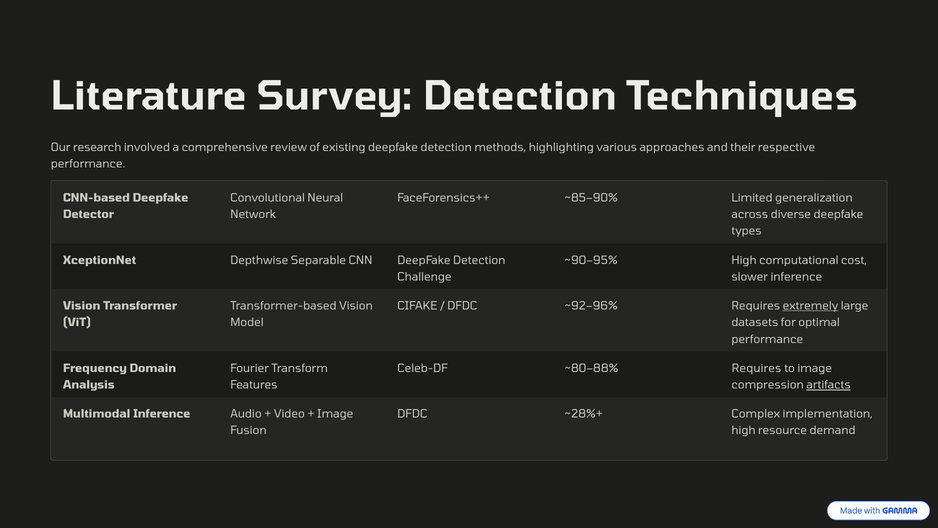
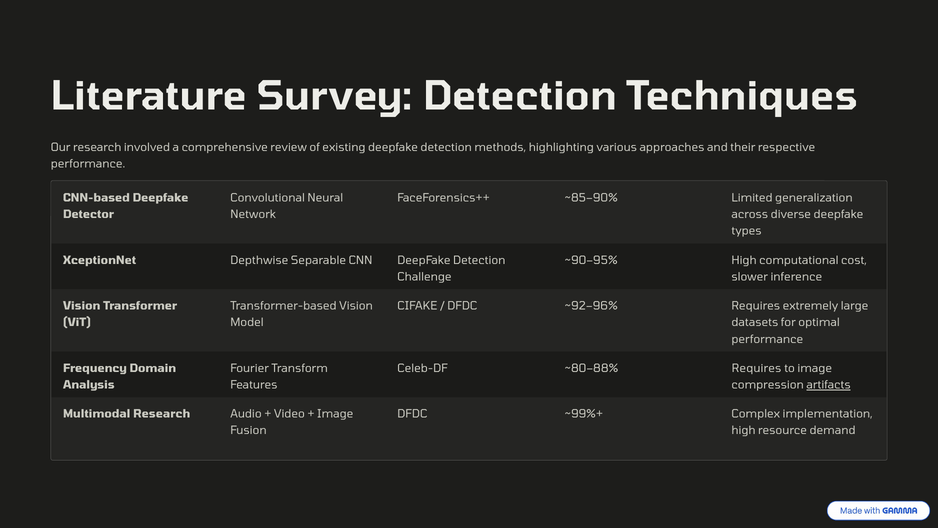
extremely underline: present -> none
Multimodal Inference: Inference -> Research
~28%+: ~28%+ -> ~99%+
